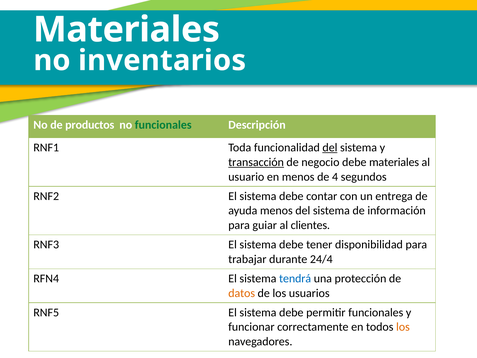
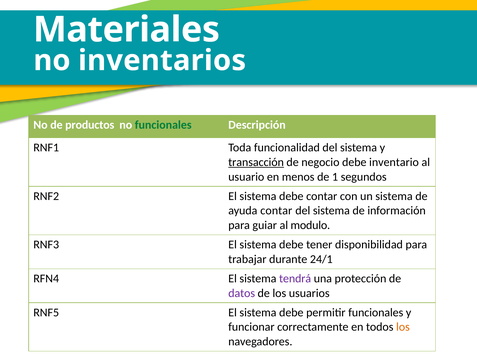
del at (330, 148) underline: present -> none
debe materiales: materiales -> inventario
4: 4 -> 1
un entrega: entrega -> sistema
ayuda menos: menos -> contar
clientes: clientes -> modulo
24/4: 24/4 -> 24/1
tendrá colour: blue -> purple
datos colour: orange -> purple
